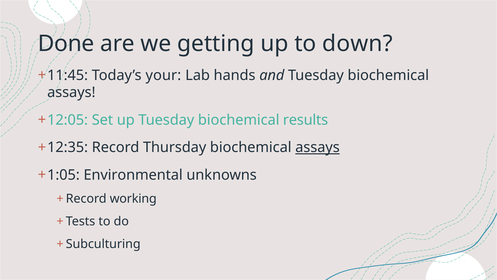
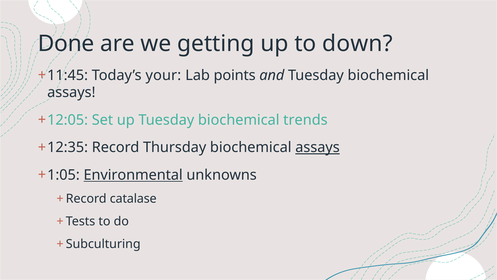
hands: hands -> points
results: results -> trends
Environmental underline: none -> present
working: working -> catalase
